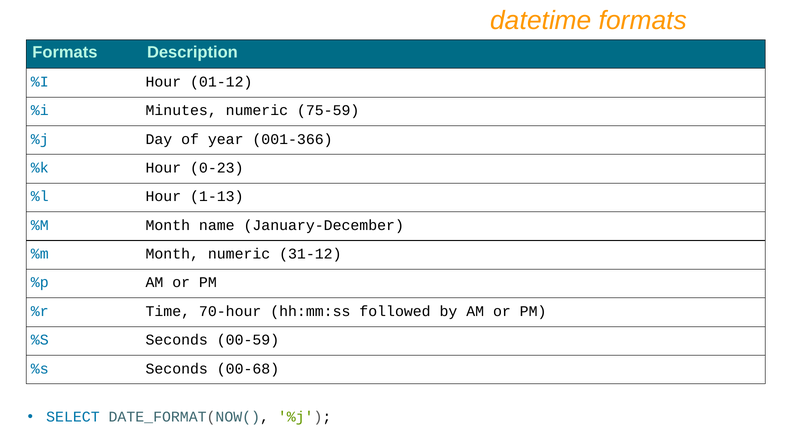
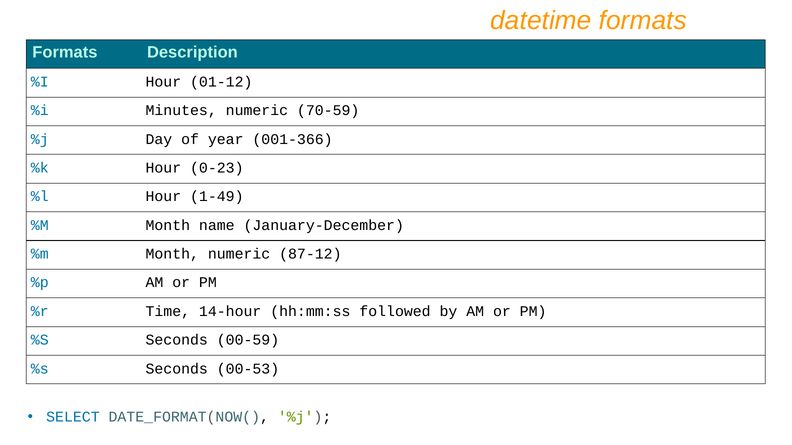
75-59: 75-59 -> 70-59
1-13: 1-13 -> 1-49
31-12: 31-12 -> 87-12
70-hour: 70-hour -> 14-hour
00-68: 00-68 -> 00-53
